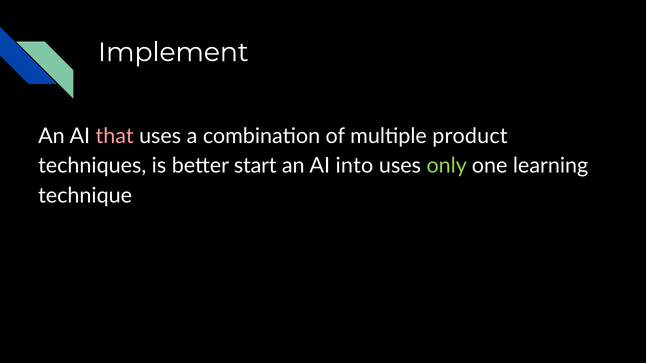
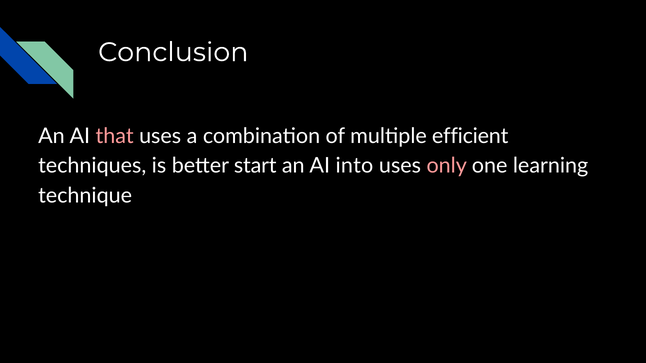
Implement: Implement -> Conclusion
product: product -> efficient
only colour: light green -> pink
